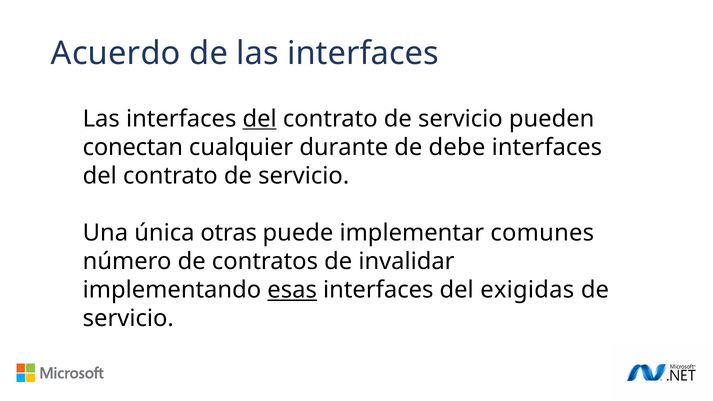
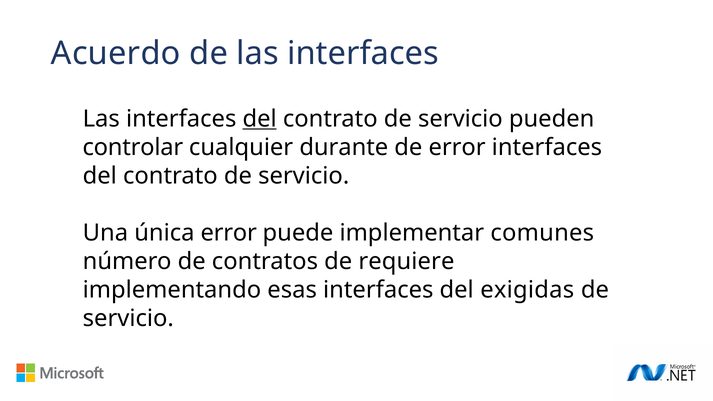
conectan: conectan -> controlar
de debe: debe -> error
única otras: otras -> error
invalidar: invalidar -> requiere
esas underline: present -> none
